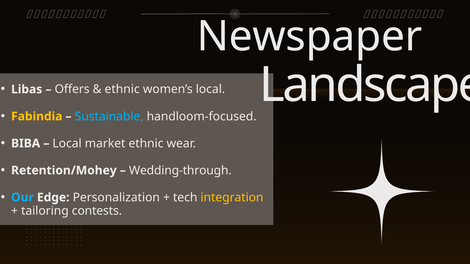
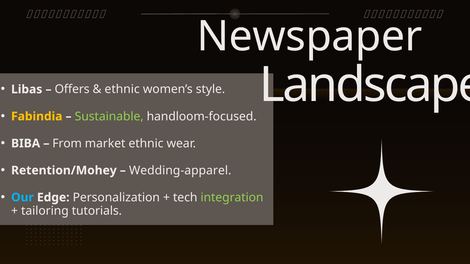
women’s local: local -> style
Sustainable colour: light blue -> light green
Local at (67, 144): Local -> From
Wedding-through: Wedding-through -> Wedding-apparel
integration colour: yellow -> light green
contests: contests -> tutorials
